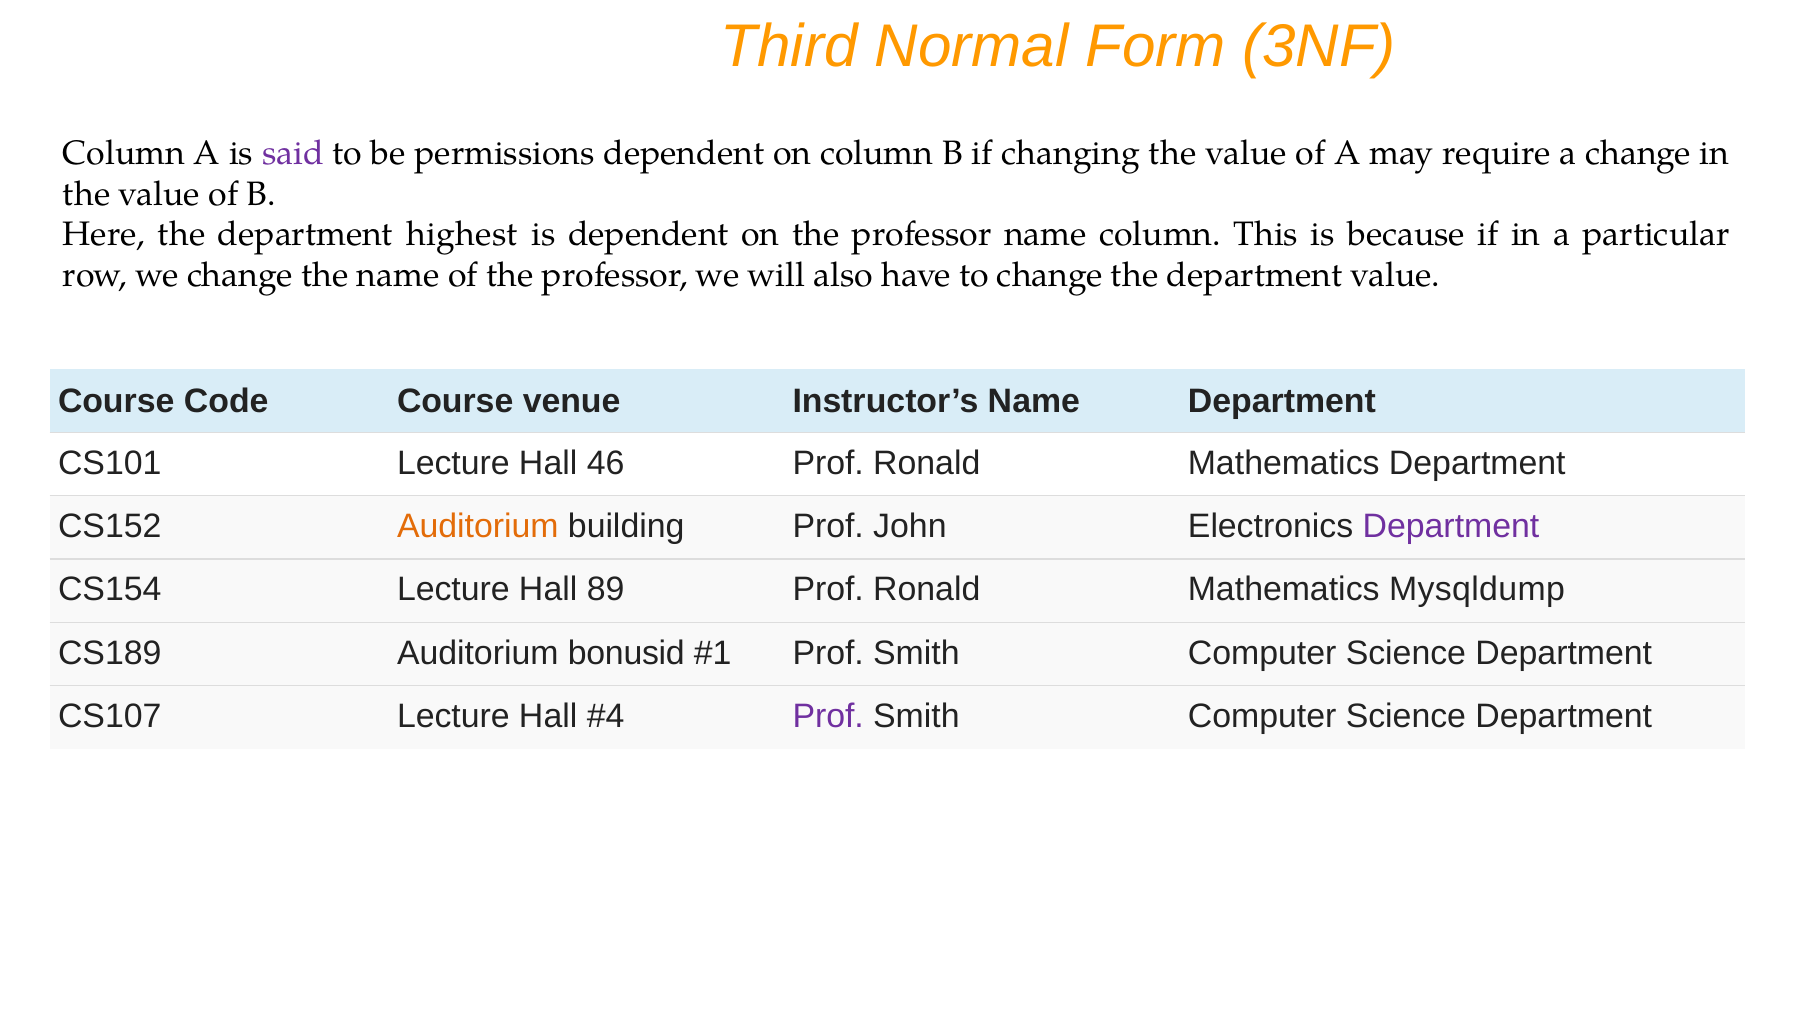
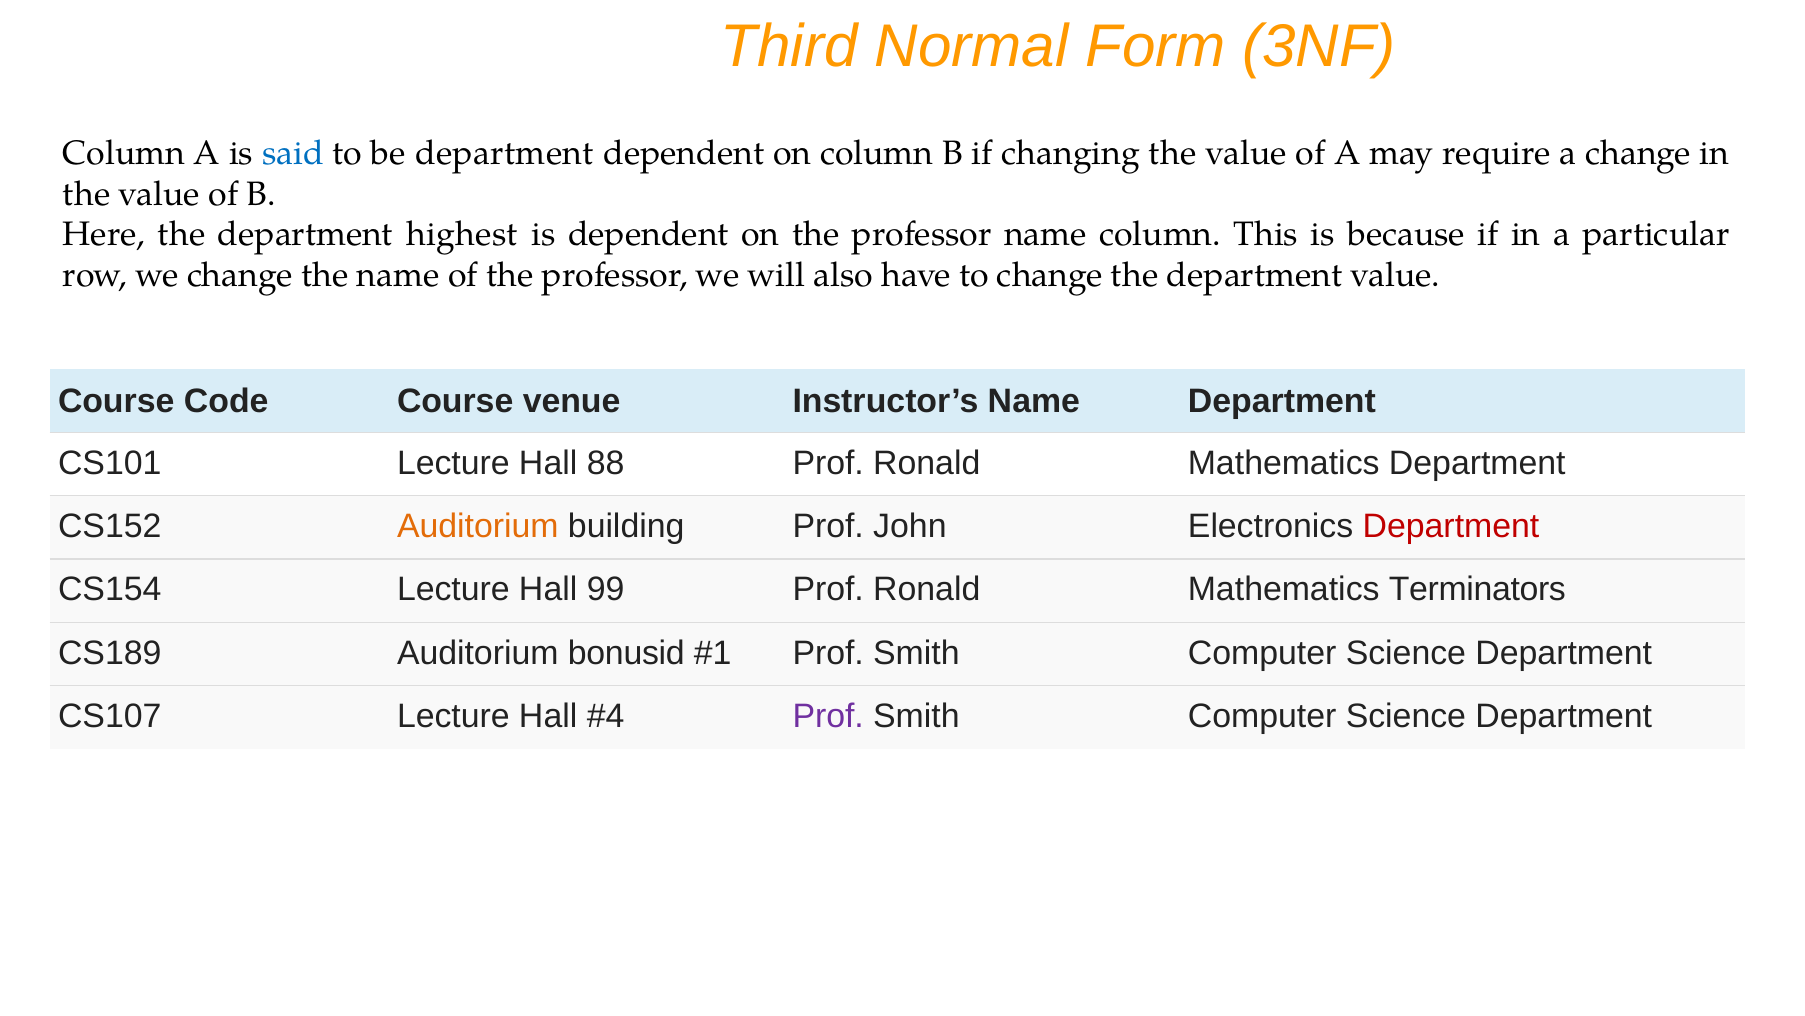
said colour: purple -> blue
be permissions: permissions -> department
46: 46 -> 88
Department at (1451, 526) colour: purple -> red
89: 89 -> 99
Mysqldump: Mysqldump -> Terminators
